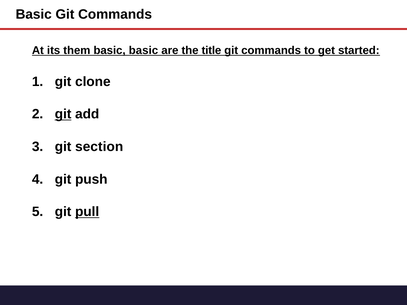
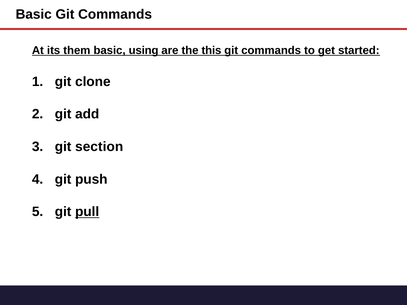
basic basic: basic -> using
title: title -> this
git at (63, 114) underline: present -> none
